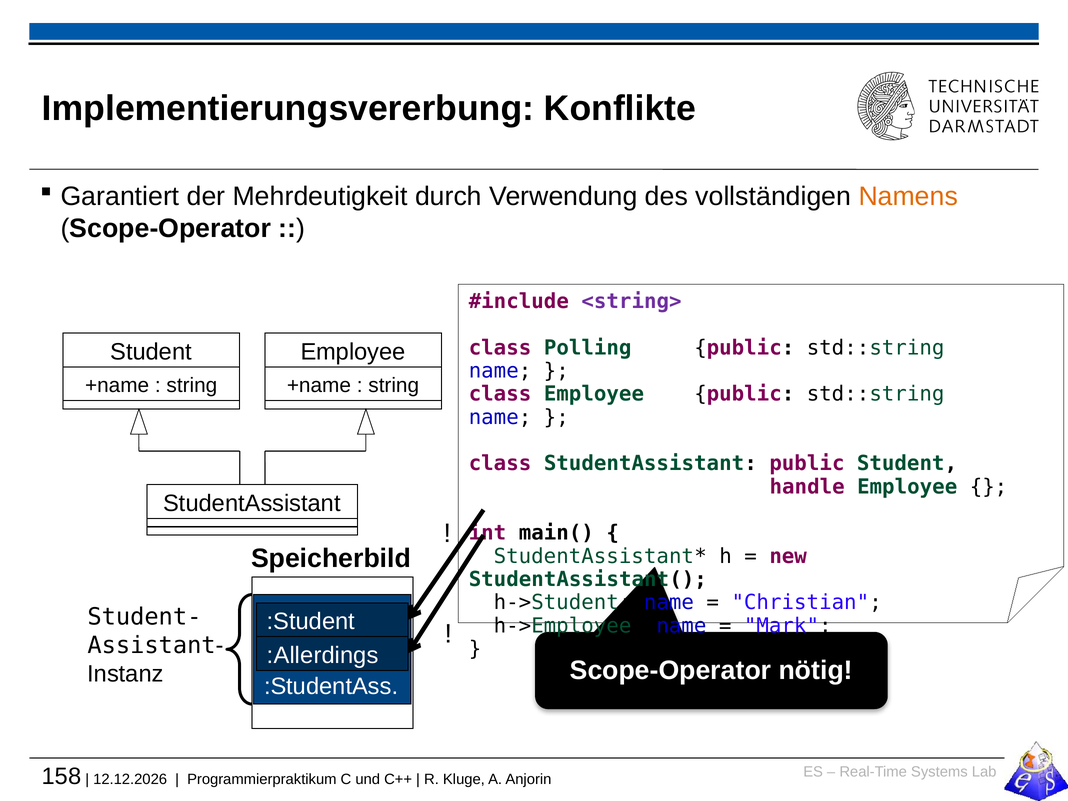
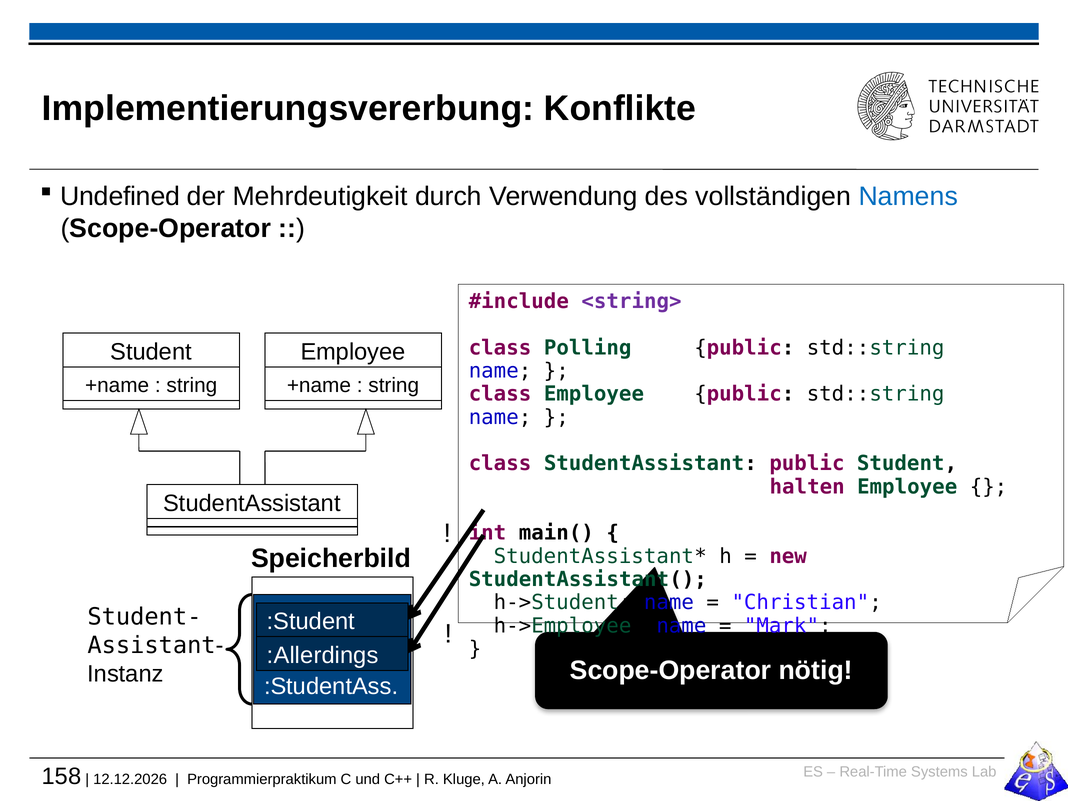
Garantiert: Garantiert -> Undefined
Namens colour: orange -> blue
handle: handle -> halten
